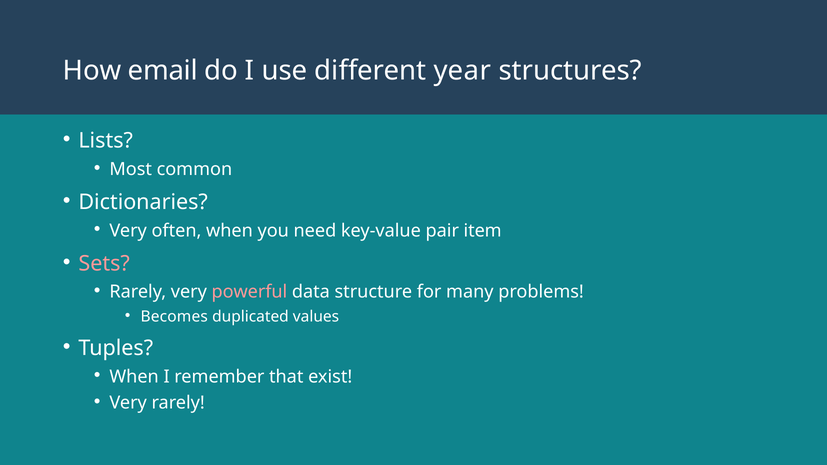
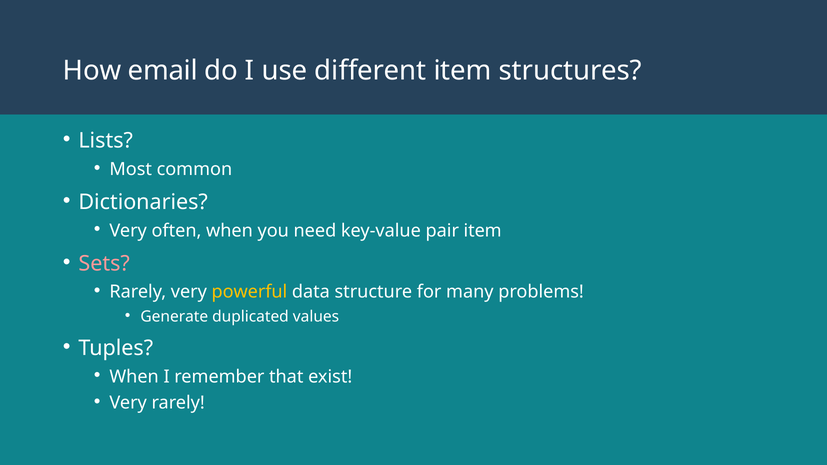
different year: year -> item
powerful colour: pink -> yellow
Becomes: Becomes -> Generate
